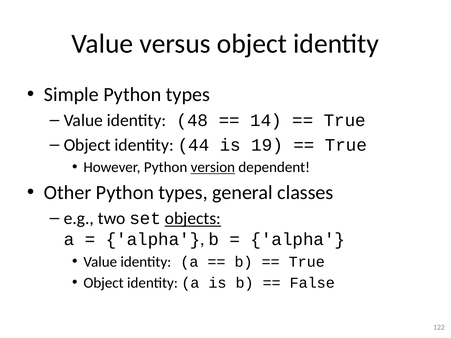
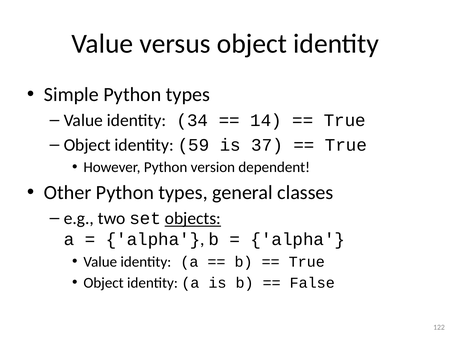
48: 48 -> 34
44: 44 -> 59
19: 19 -> 37
version underline: present -> none
